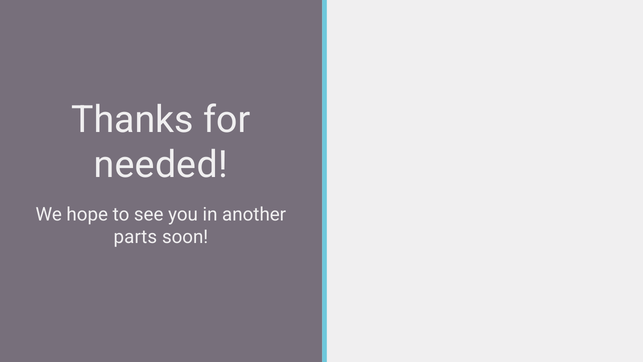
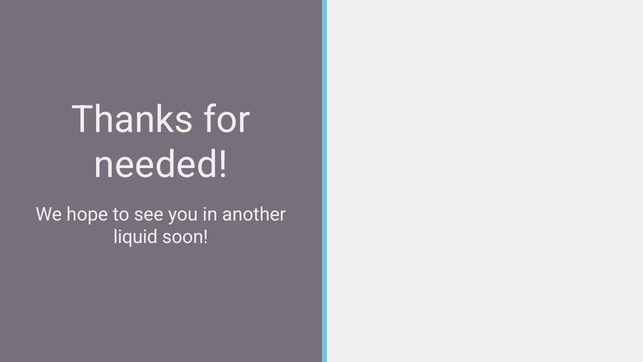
parts: parts -> liquid
